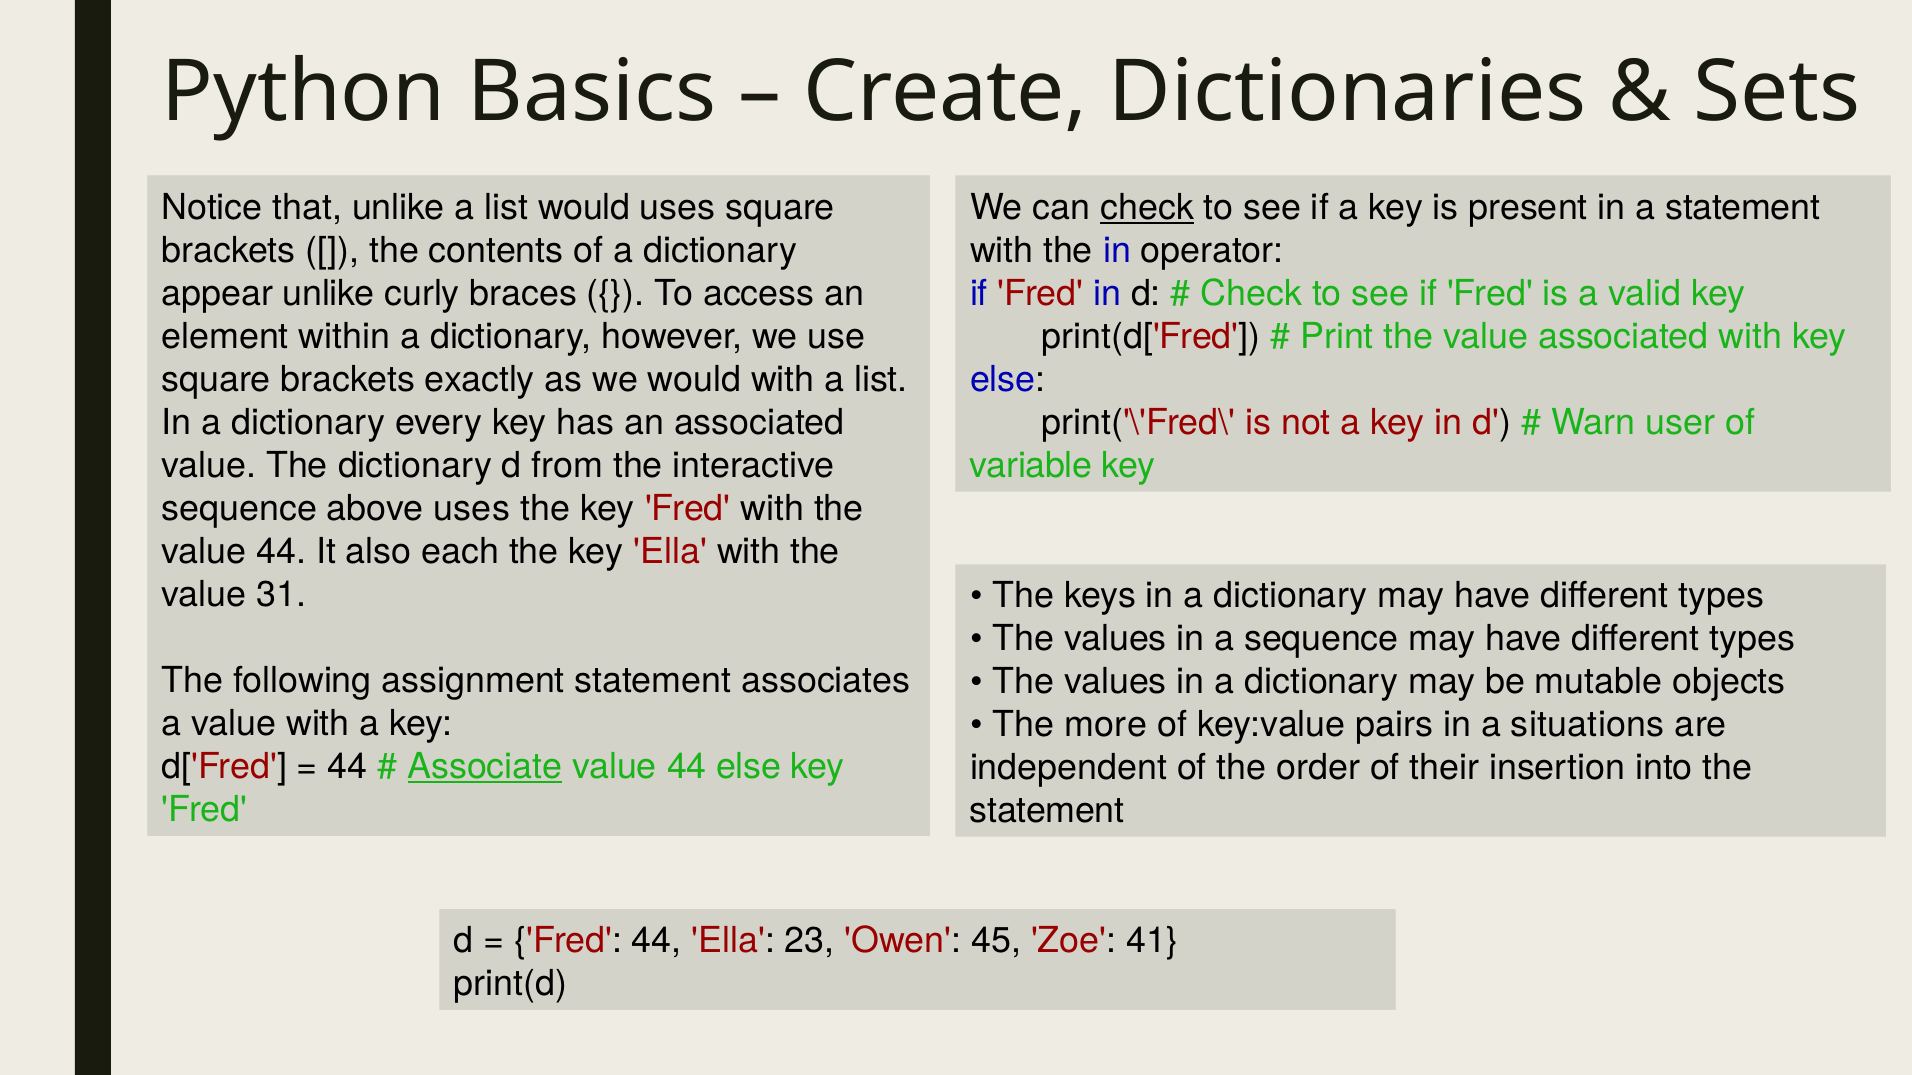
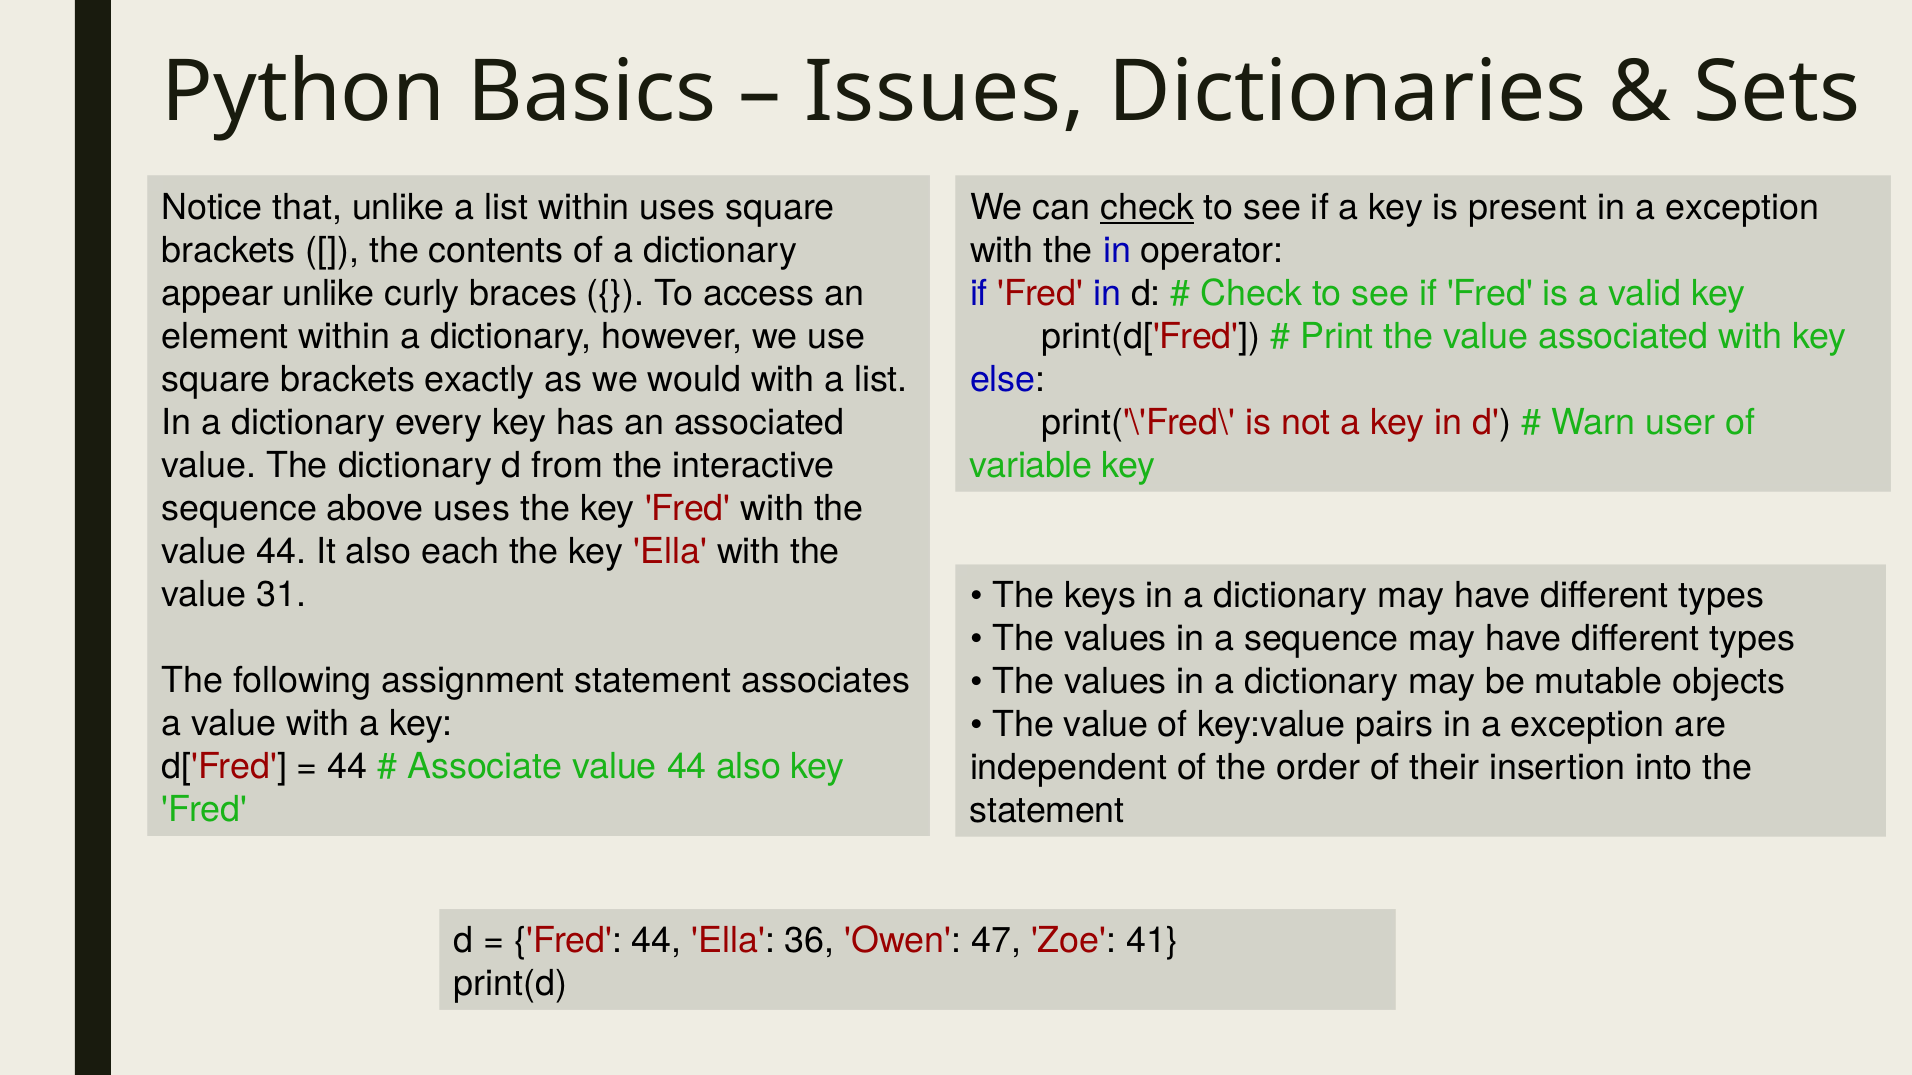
Create: Create -> Issues
list would: would -> within
present in a statement: statement -> exception
more at (1106, 725): more -> value
pairs in a situations: situations -> exception
Associate underline: present -> none
44 else: else -> also
23: 23 -> 36
45: 45 -> 47
